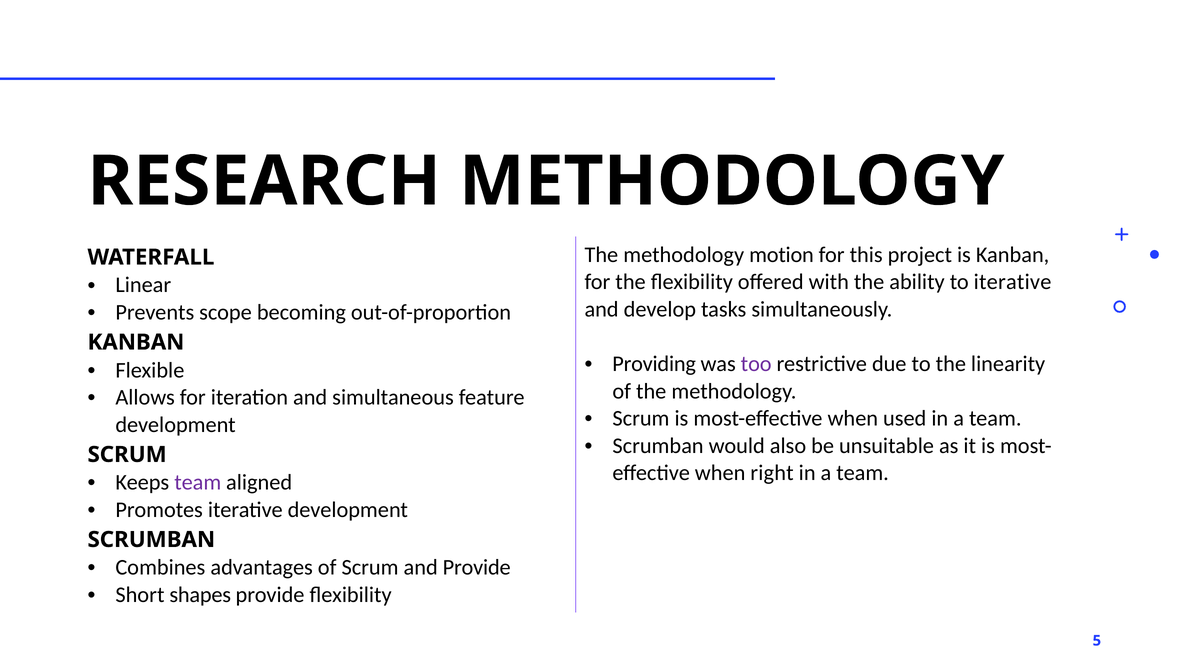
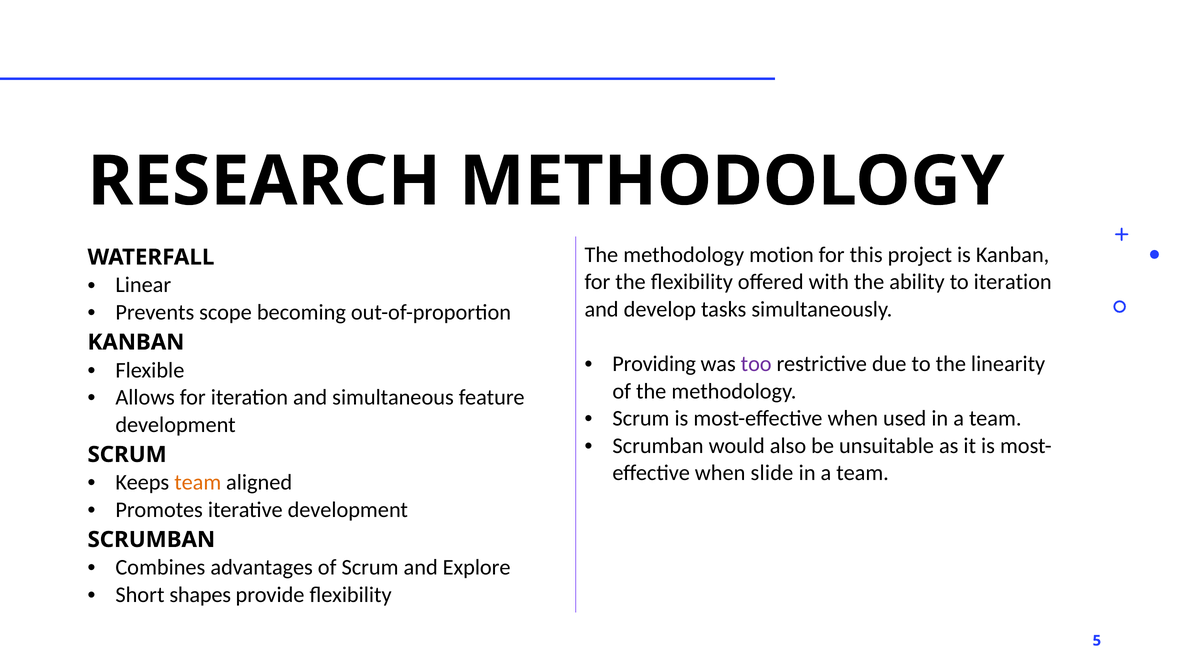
to iterative: iterative -> iteration
right: right -> slide
team at (198, 482) colour: purple -> orange
and Provide: Provide -> Explore
